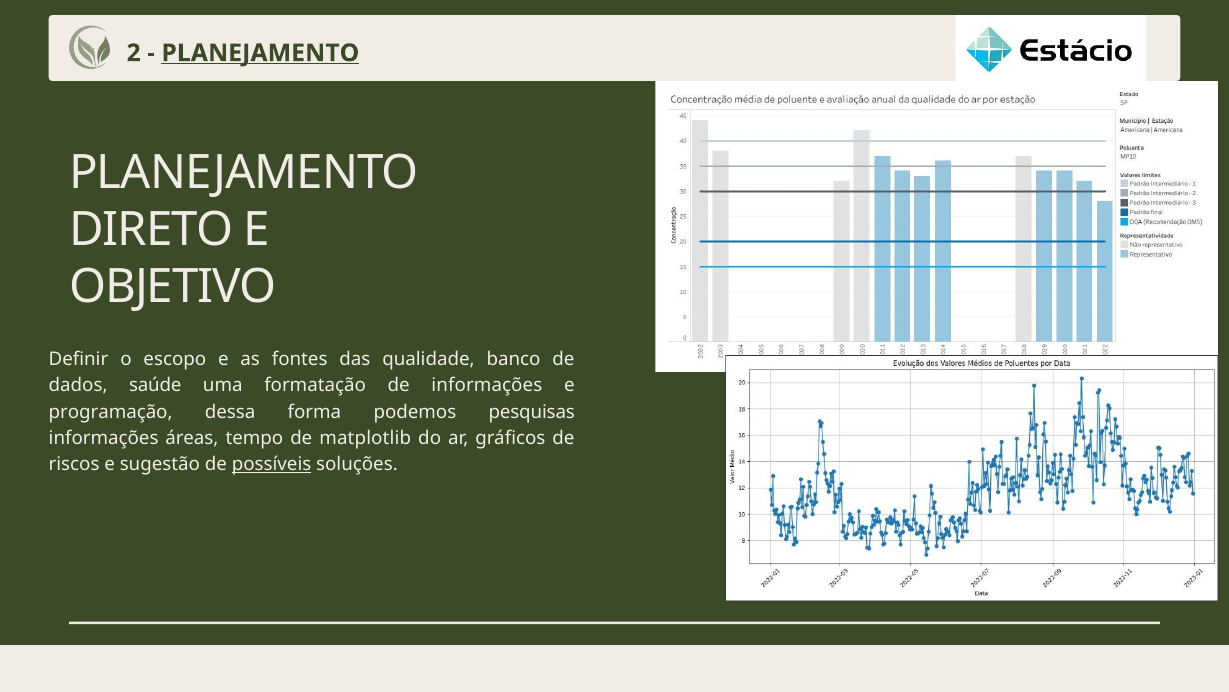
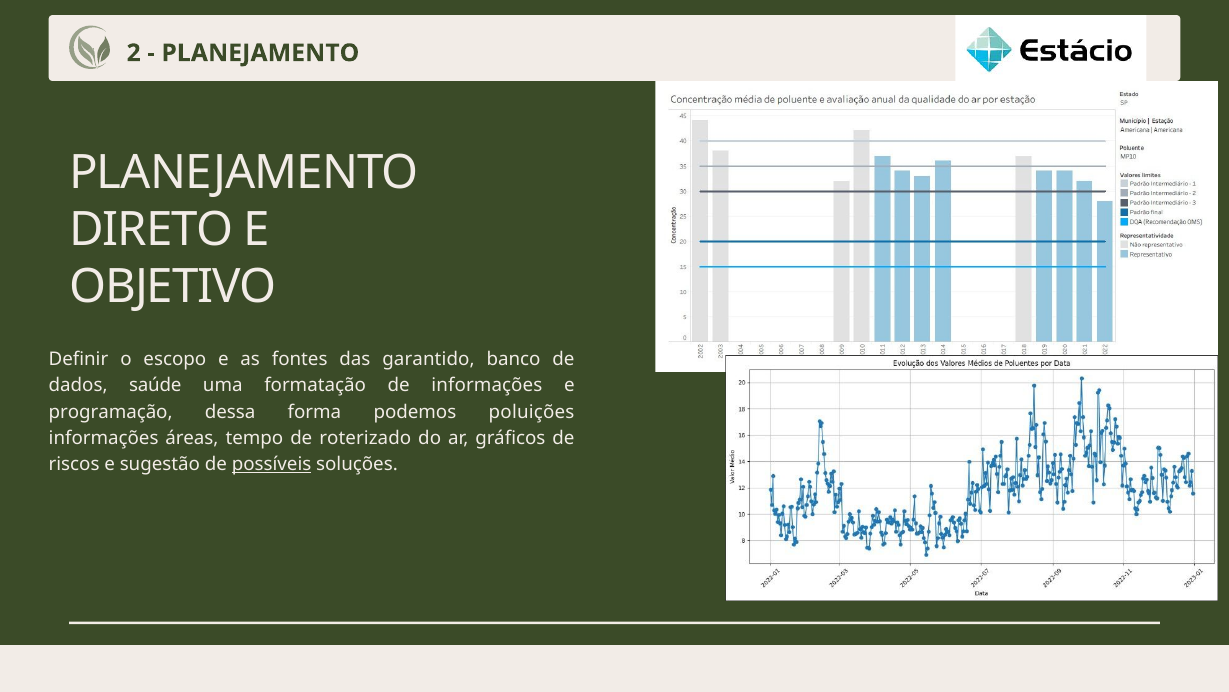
PLANEJAMENTO at (260, 53) underline: present -> none
qualidade: qualidade -> garantido
pesquisas: pesquisas -> poluições
matplotlib: matplotlib -> roterizado
